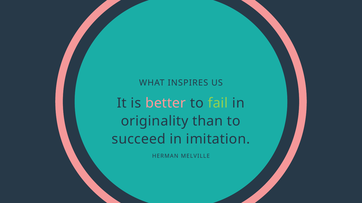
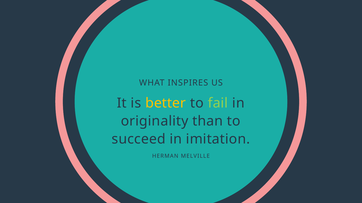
better colour: pink -> yellow
